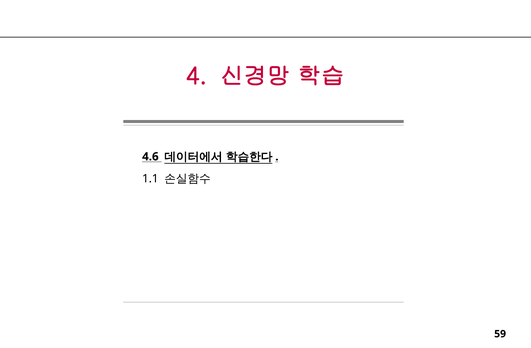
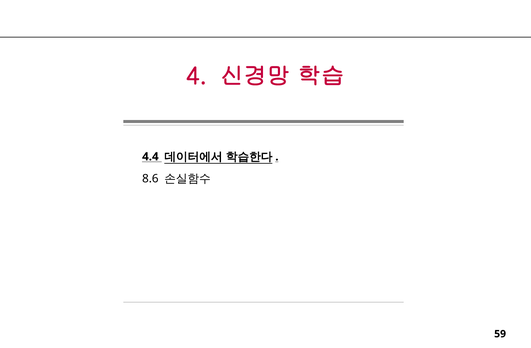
4.6: 4.6 -> 4.4
1.1: 1.1 -> 8.6
